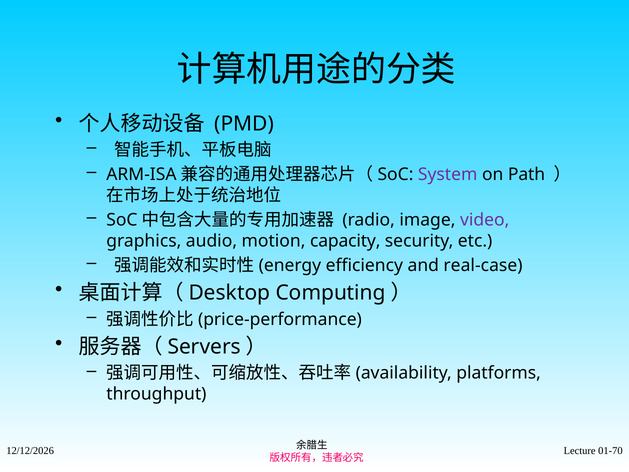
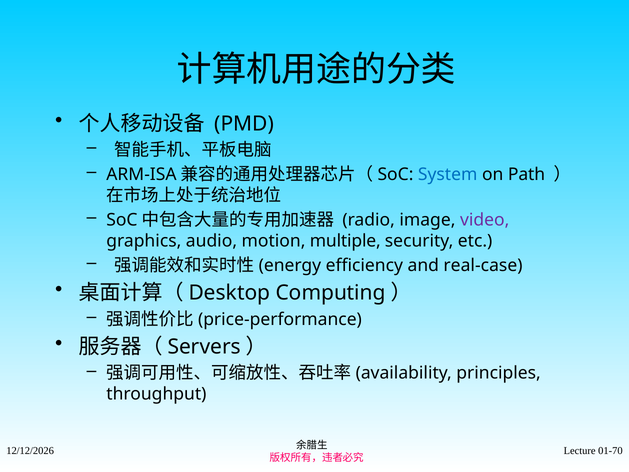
System colour: purple -> blue
capacity: capacity -> multiple
platforms: platforms -> principles
